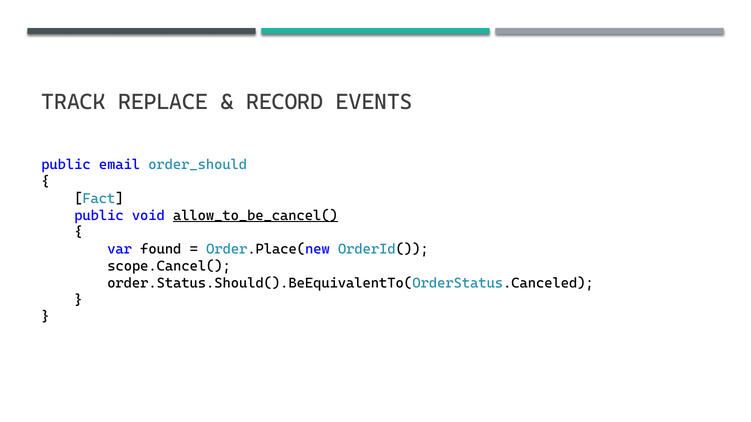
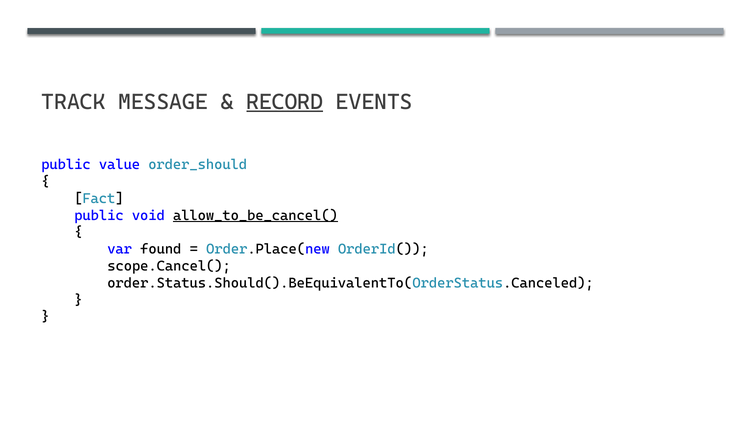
REPLACE: REPLACE -> MESSAGE
RECORD underline: none -> present
email: email -> value
